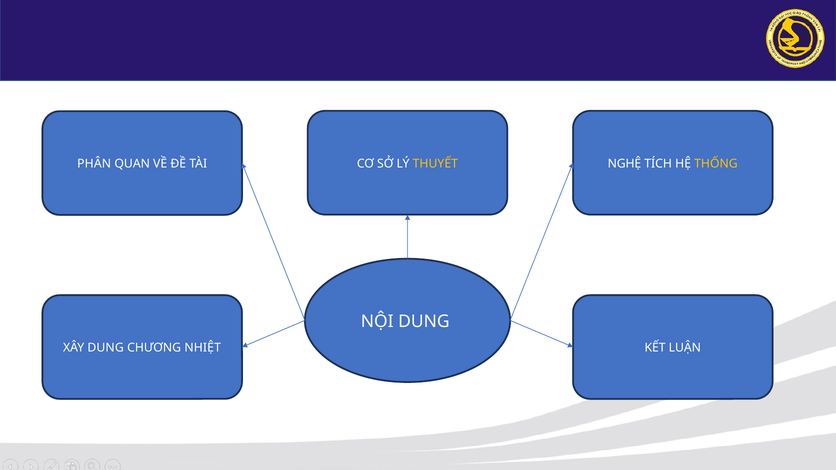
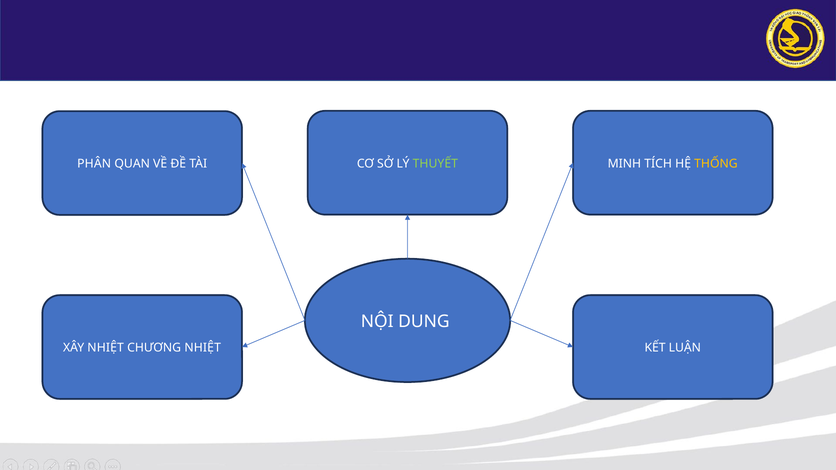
NGHỆ: NGHỆ -> MINH
THUYẾT colour: yellow -> light green
XÂY DUNG: DUNG -> NHIỆT
